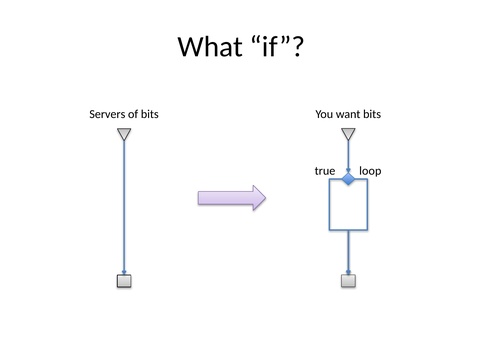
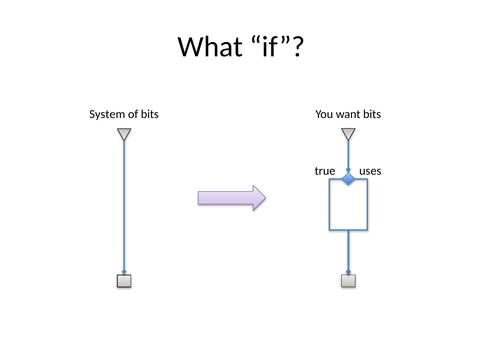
Servers: Servers -> System
loop: loop -> uses
